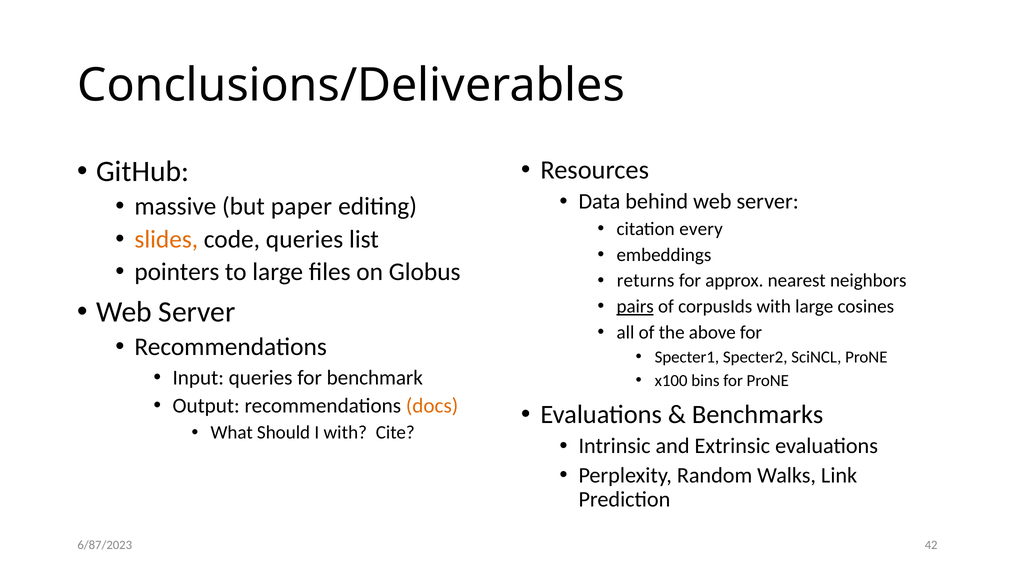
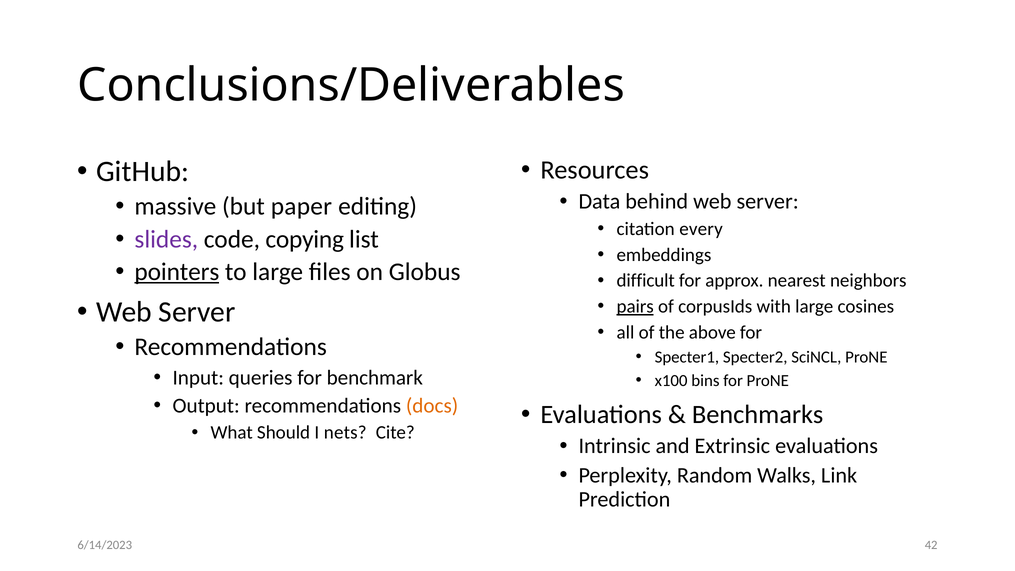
slides colour: orange -> purple
code queries: queries -> copying
pointers underline: none -> present
returns: returns -> difficult
I with: with -> nets
6/87/2023: 6/87/2023 -> 6/14/2023
